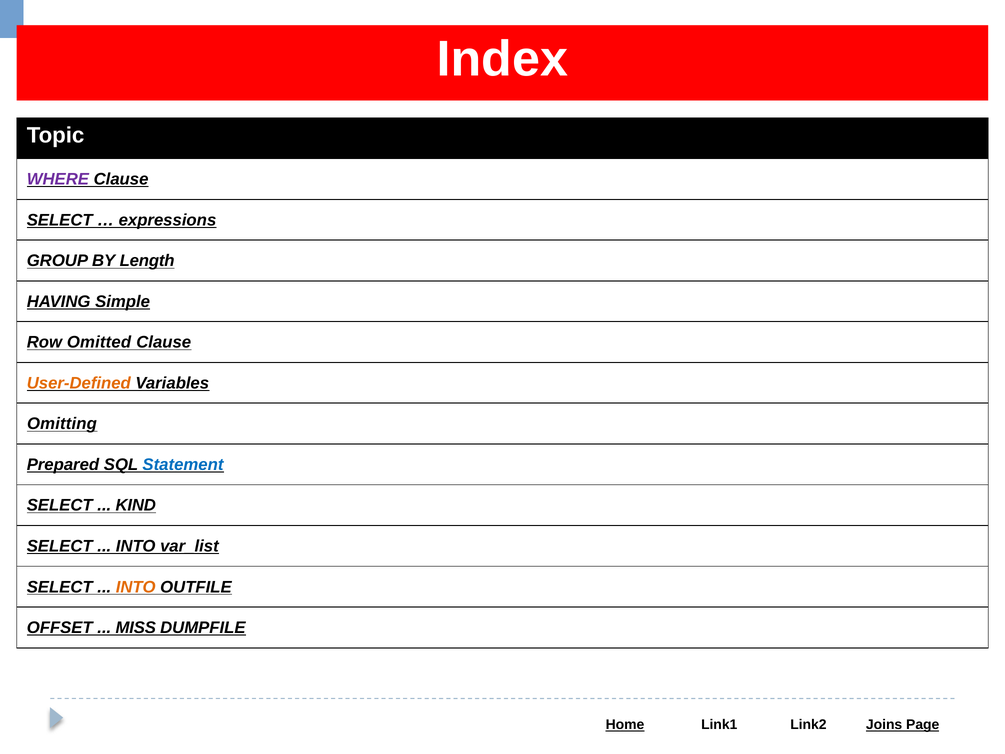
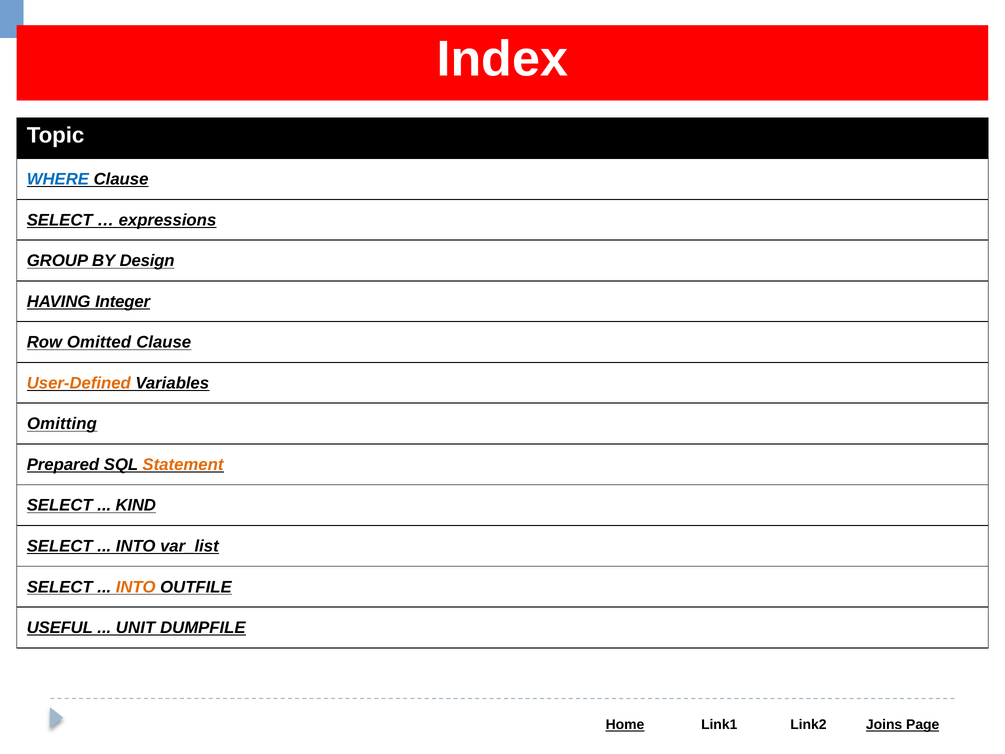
WHERE colour: purple -> blue
Length: Length -> Design
Simple: Simple -> Integer
Statement colour: blue -> orange
OFFSET: OFFSET -> USEFUL
MISS: MISS -> UNIT
